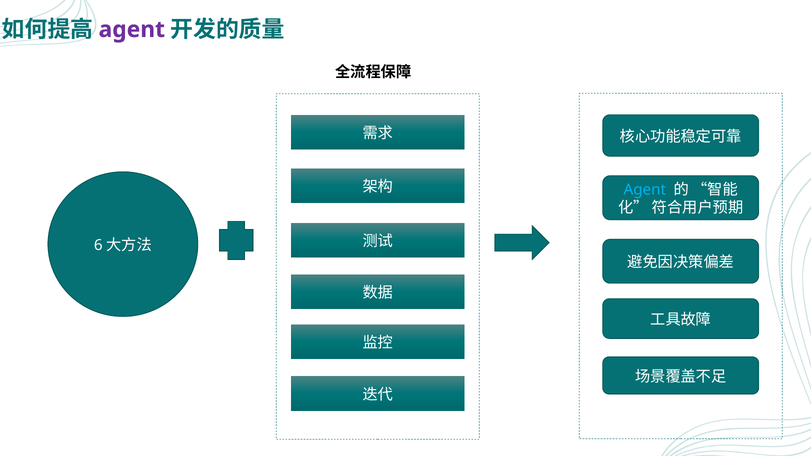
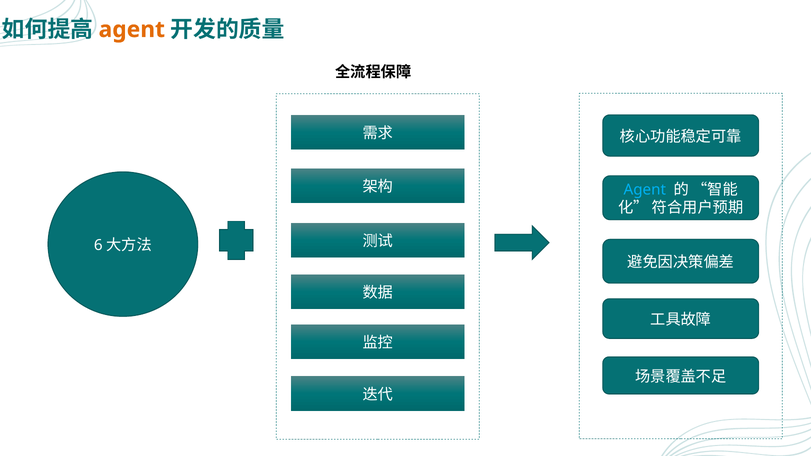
agent at (132, 30) colour: purple -> orange
